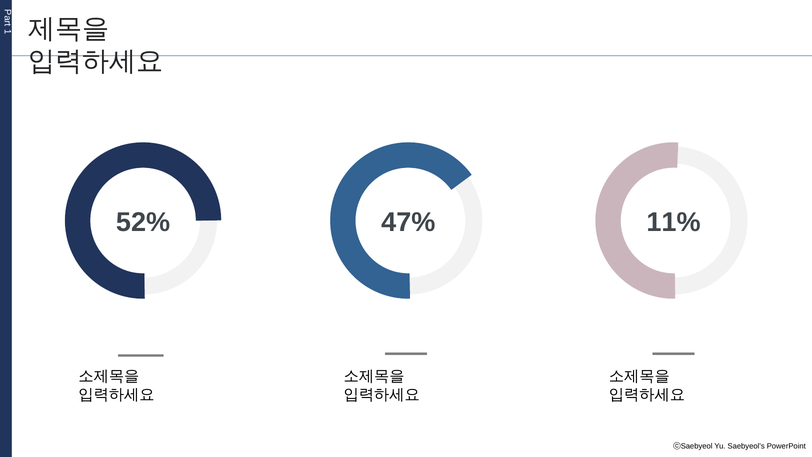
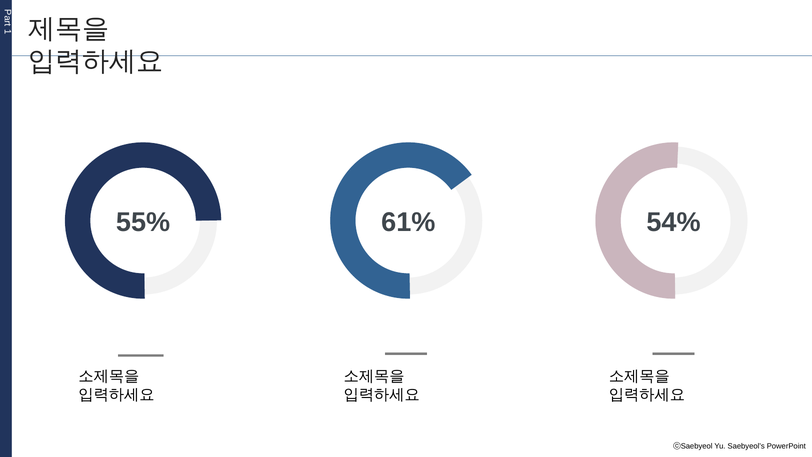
52%: 52% -> 55%
47%: 47% -> 61%
11%: 11% -> 54%
